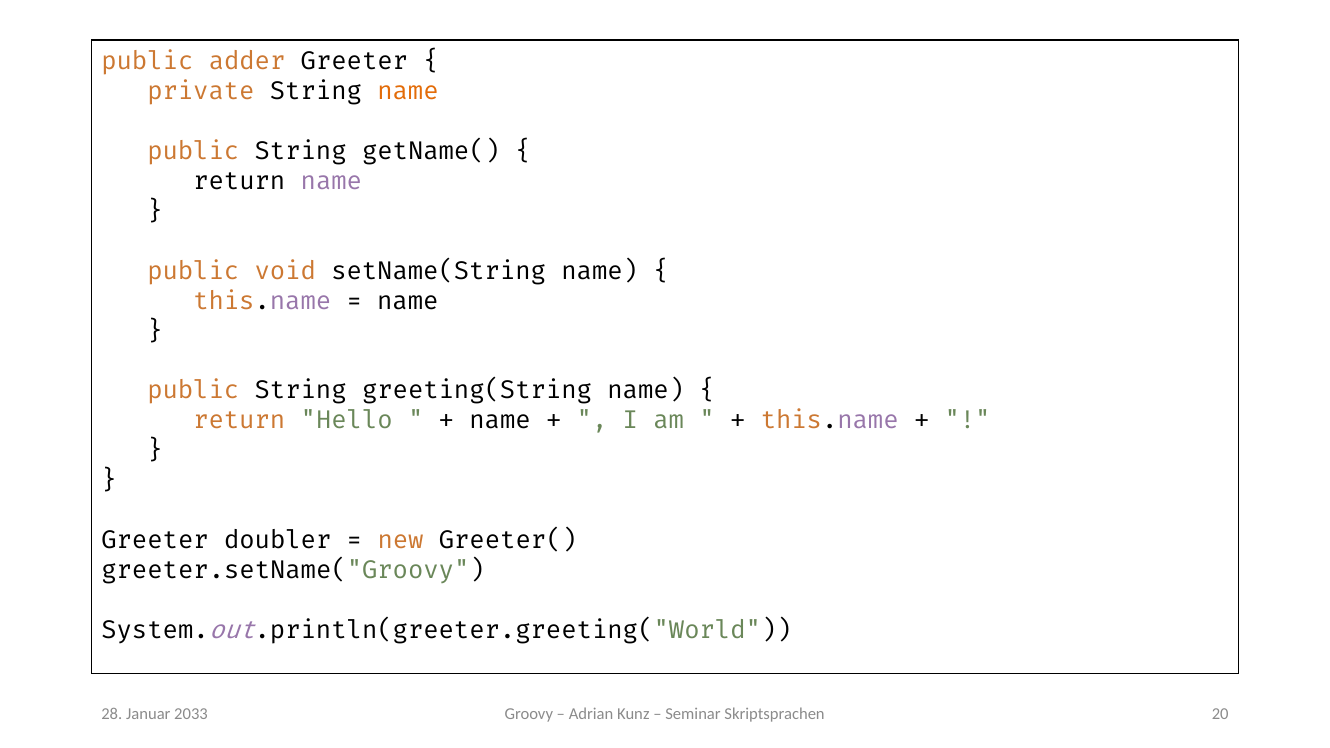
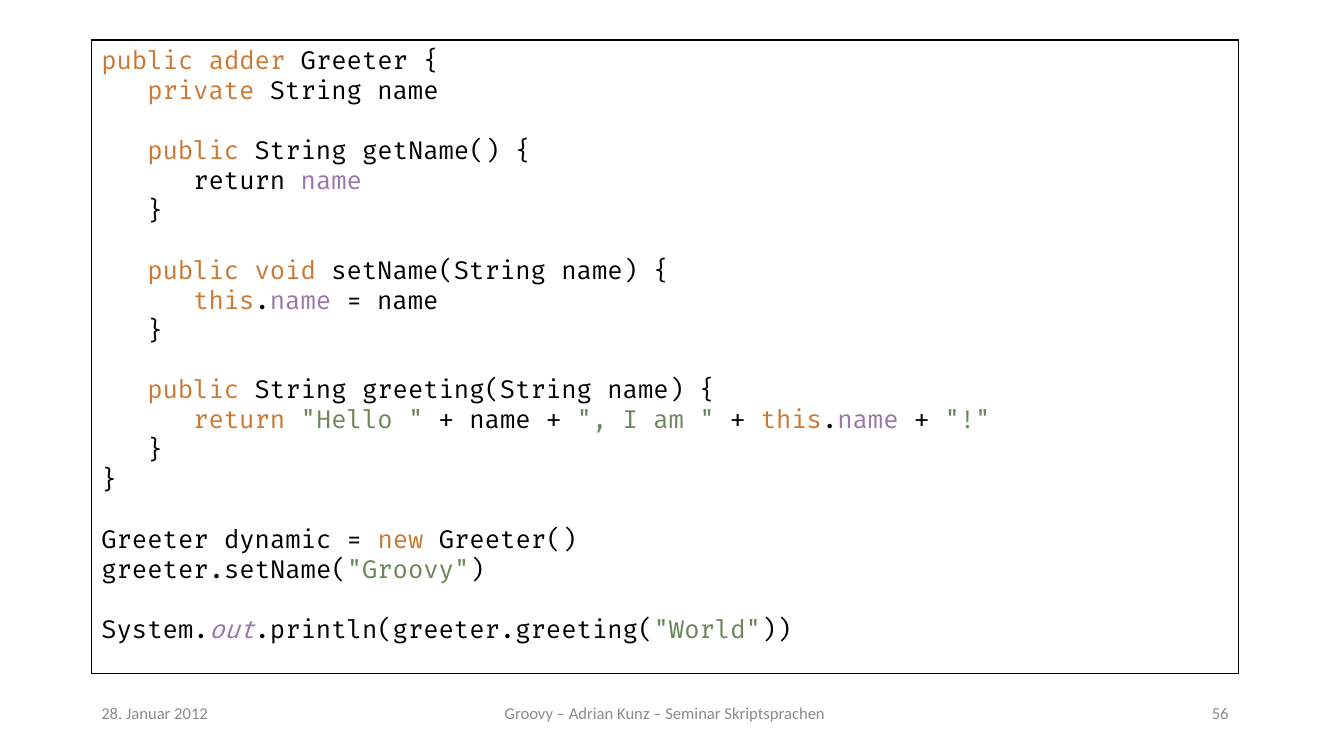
name at (408, 91) colour: orange -> black
doubler: doubler -> dynamic
20: 20 -> 56
2033: 2033 -> 2012
